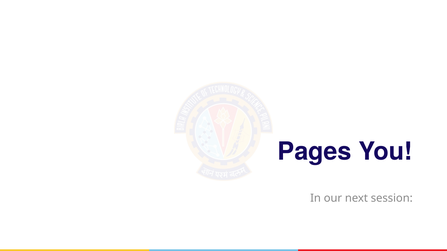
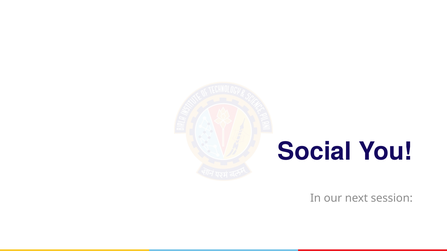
Pages: Pages -> Social
